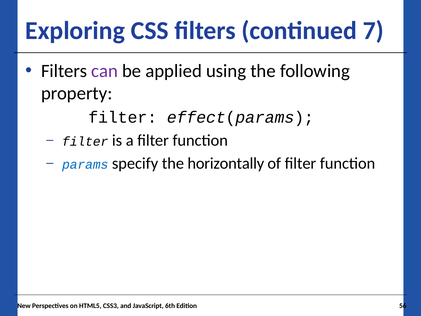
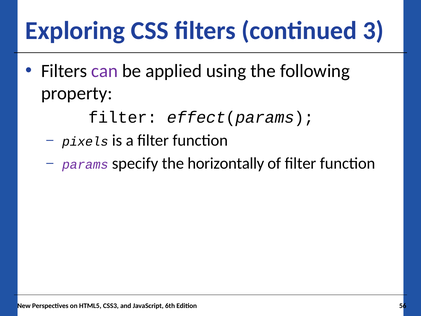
7: 7 -> 3
filter at (85, 142): filter -> pixels
params colour: blue -> purple
